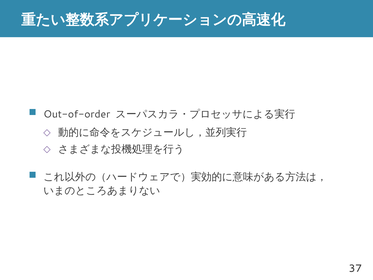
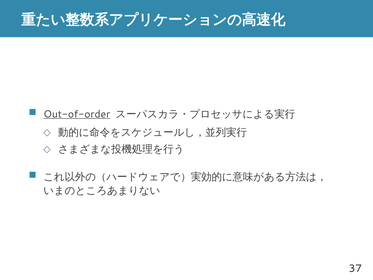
Out-of-order underline: none -> present
